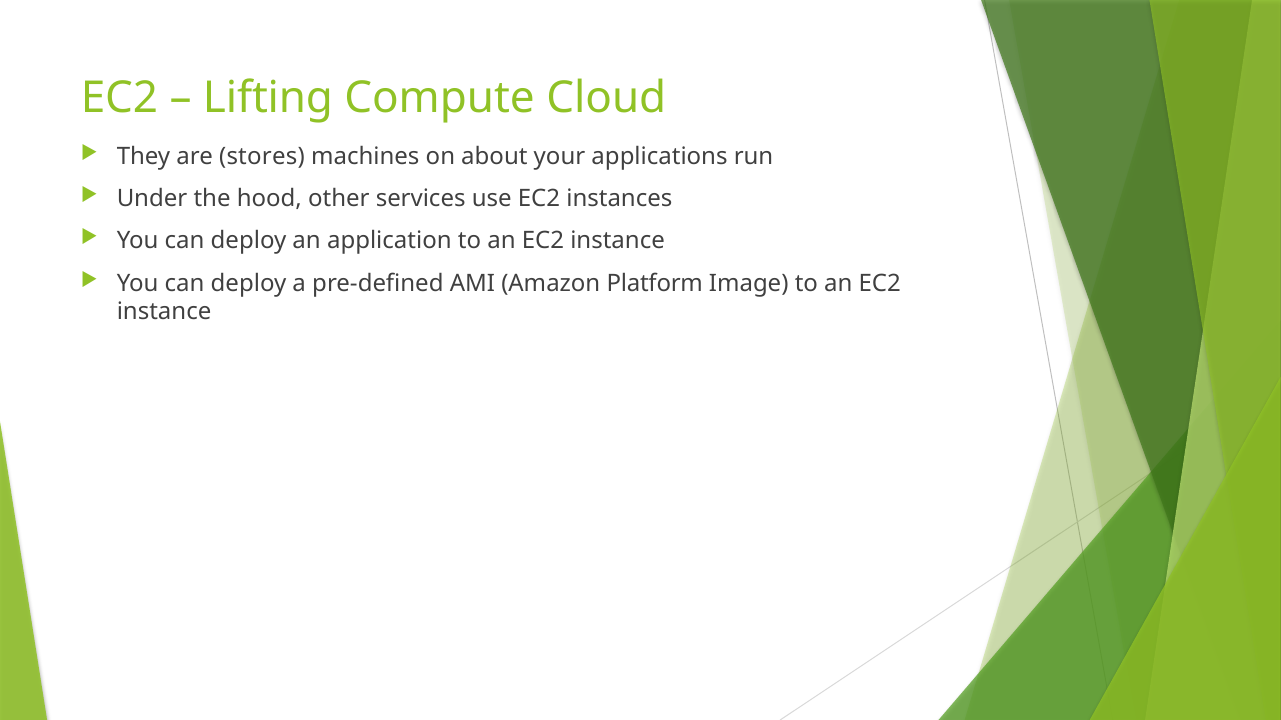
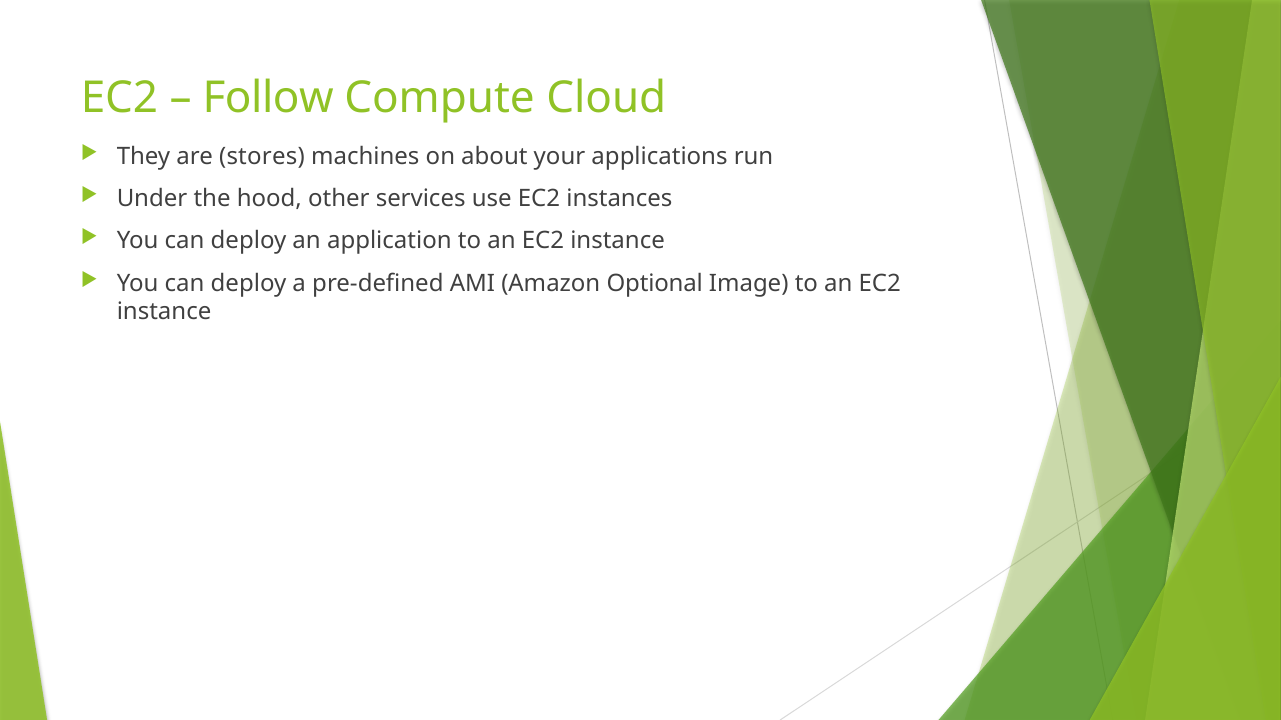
Lifting: Lifting -> Follow
Platform: Platform -> Optional
